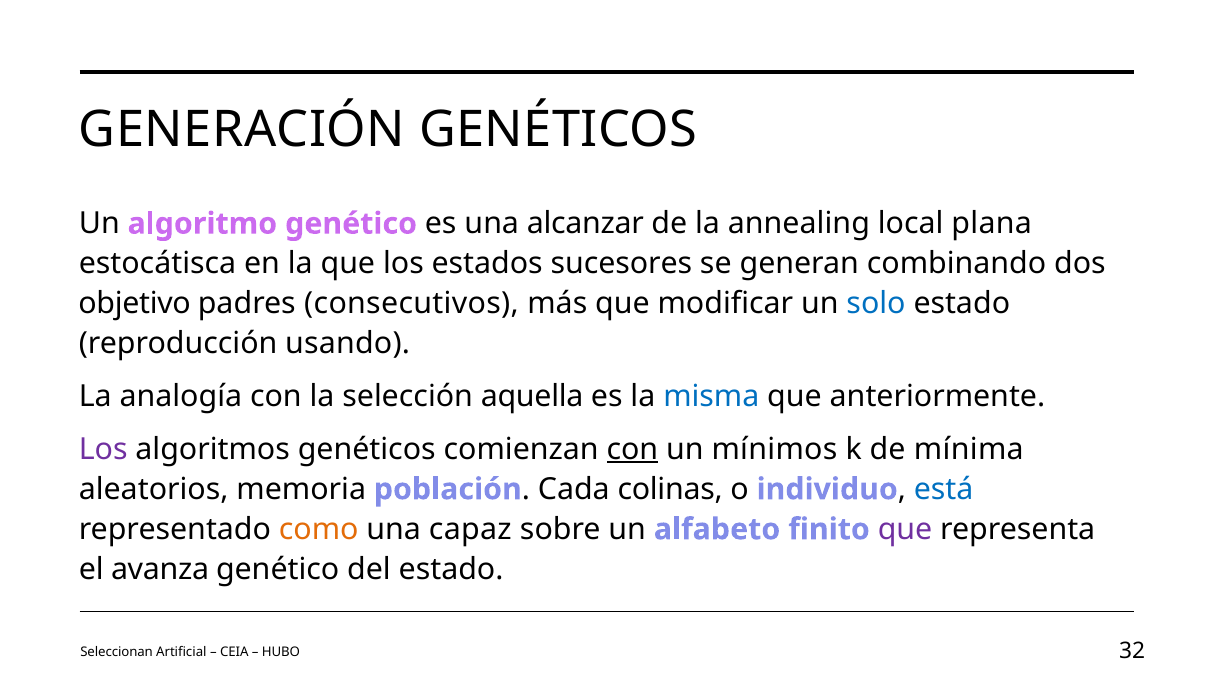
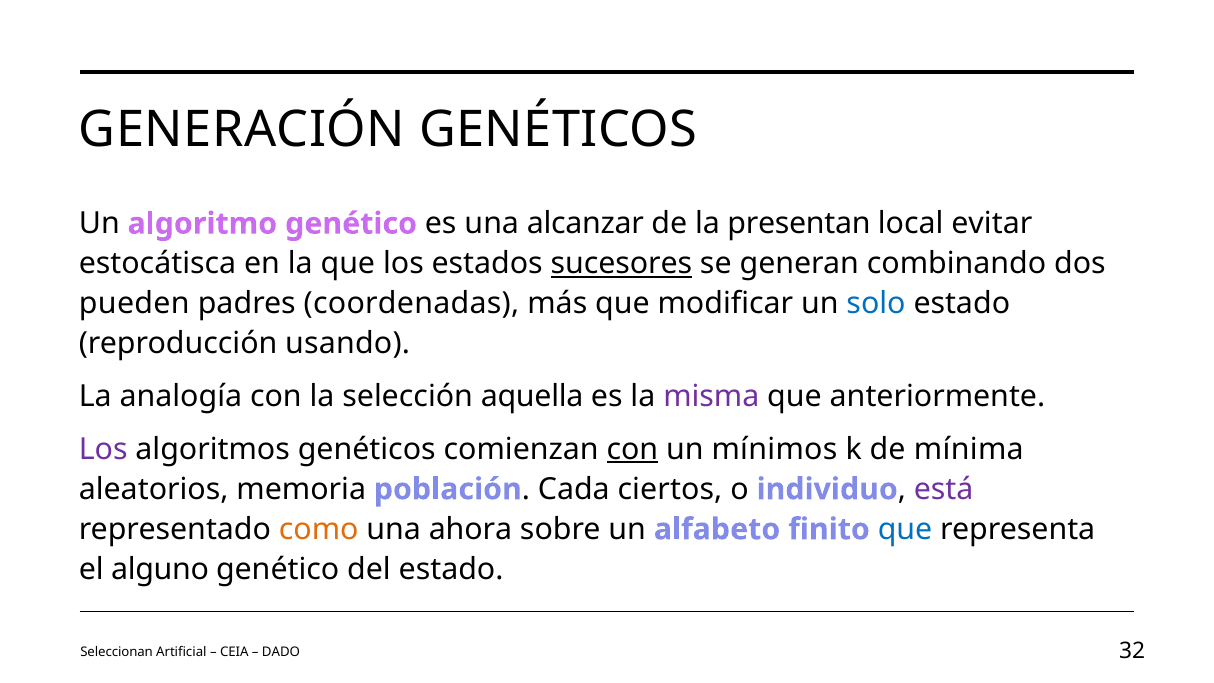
annealing: annealing -> presentan
plana: plana -> evitar
sucesores underline: none -> present
objetivo: objetivo -> pueden
consecutivos: consecutivos -> coordenadas
misma colour: blue -> purple
colinas: colinas -> ciertos
está colour: blue -> purple
capaz: capaz -> ahora
que at (905, 529) colour: purple -> blue
avanza: avanza -> alguno
HUBO: HUBO -> DADO
